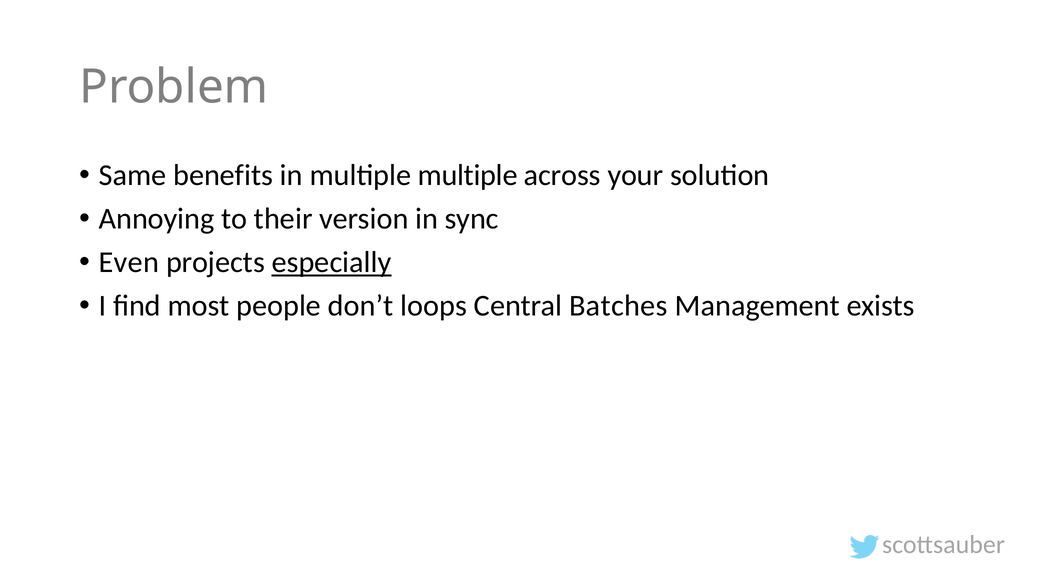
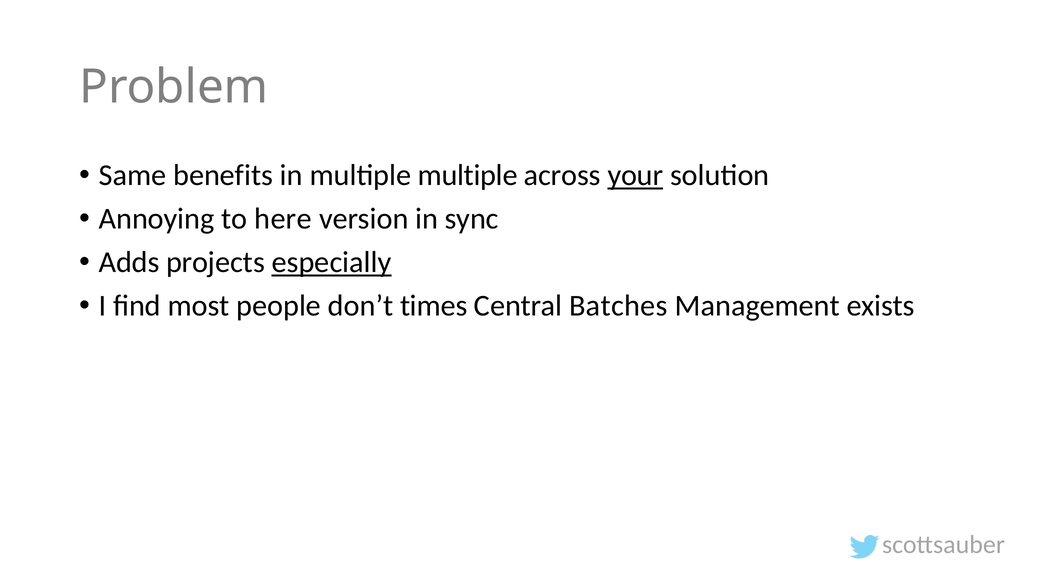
your underline: none -> present
their: their -> here
Even: Even -> Adds
loops: loops -> times
